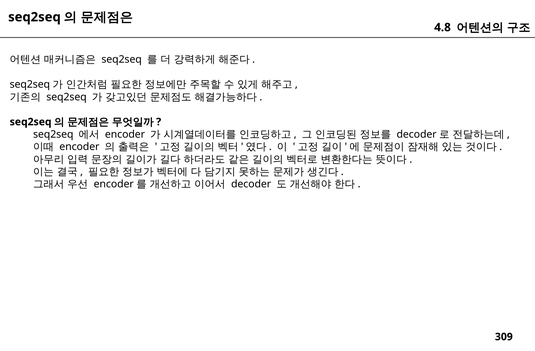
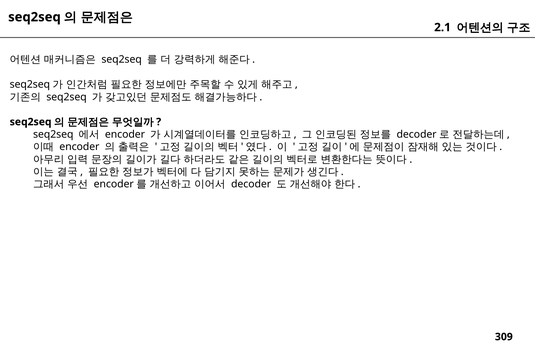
4.8: 4.8 -> 2.1
